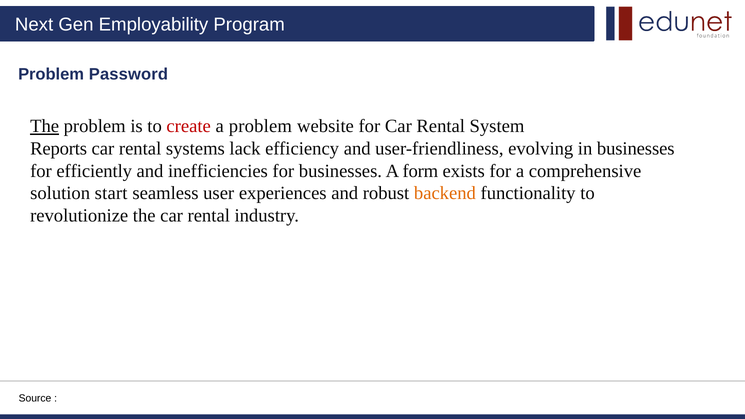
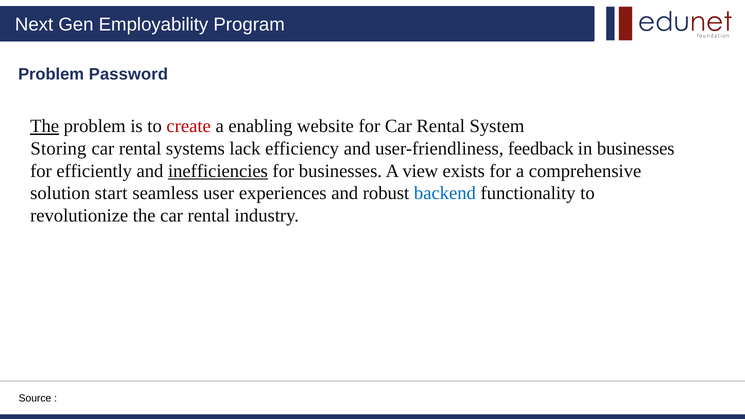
a problem: problem -> enabling
Reports: Reports -> Storing
evolving: evolving -> feedback
inefficiencies underline: none -> present
form: form -> view
backend colour: orange -> blue
